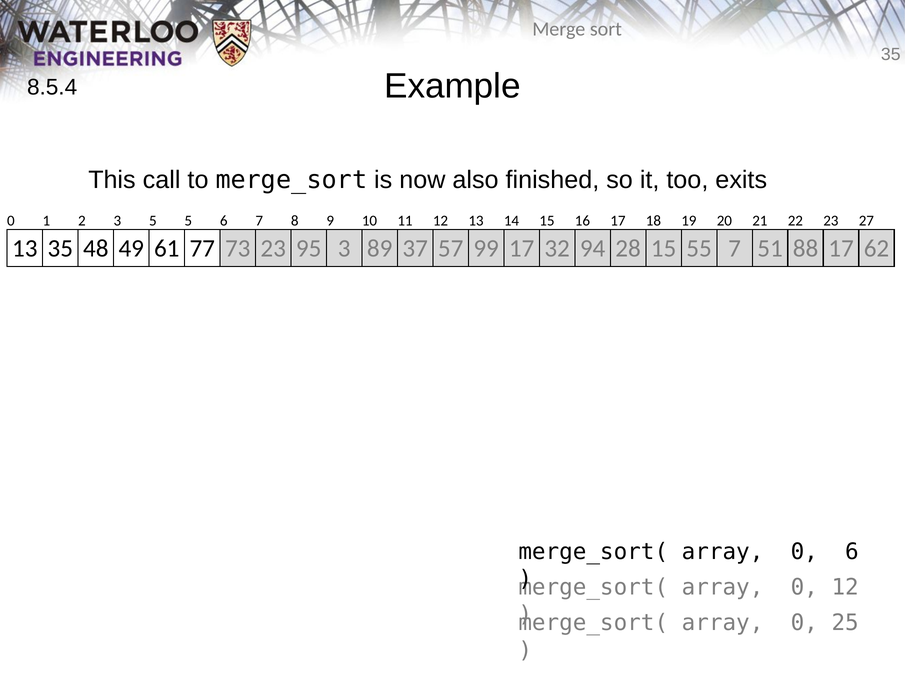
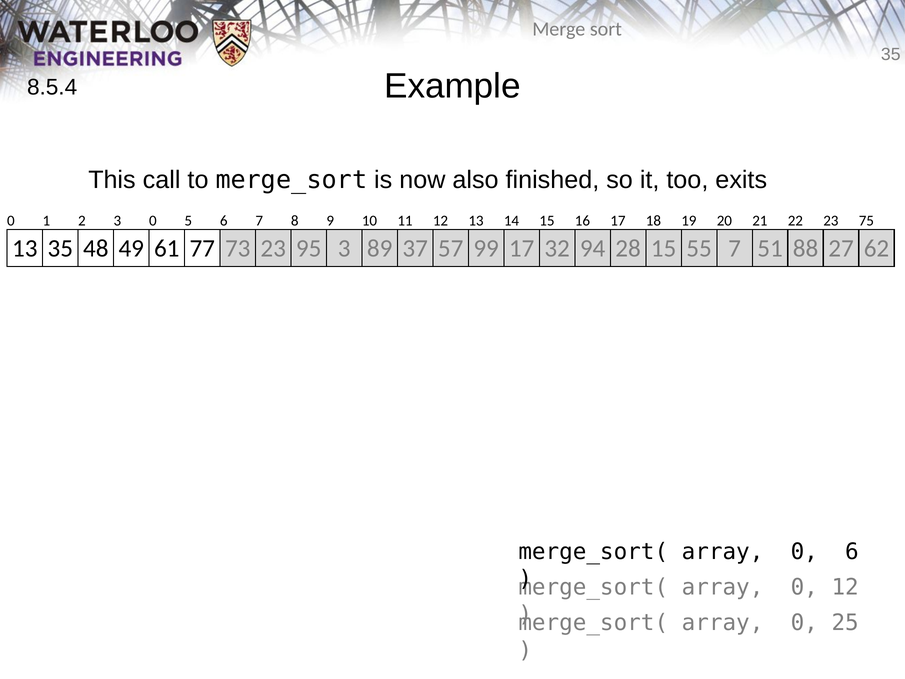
3 5: 5 -> 0
27: 27 -> 75
88 17: 17 -> 27
